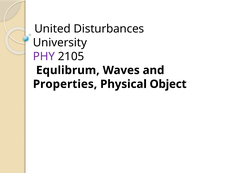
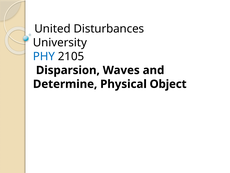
PHY colour: purple -> blue
Equlibrum: Equlibrum -> Disparsion
Properties: Properties -> Determine
